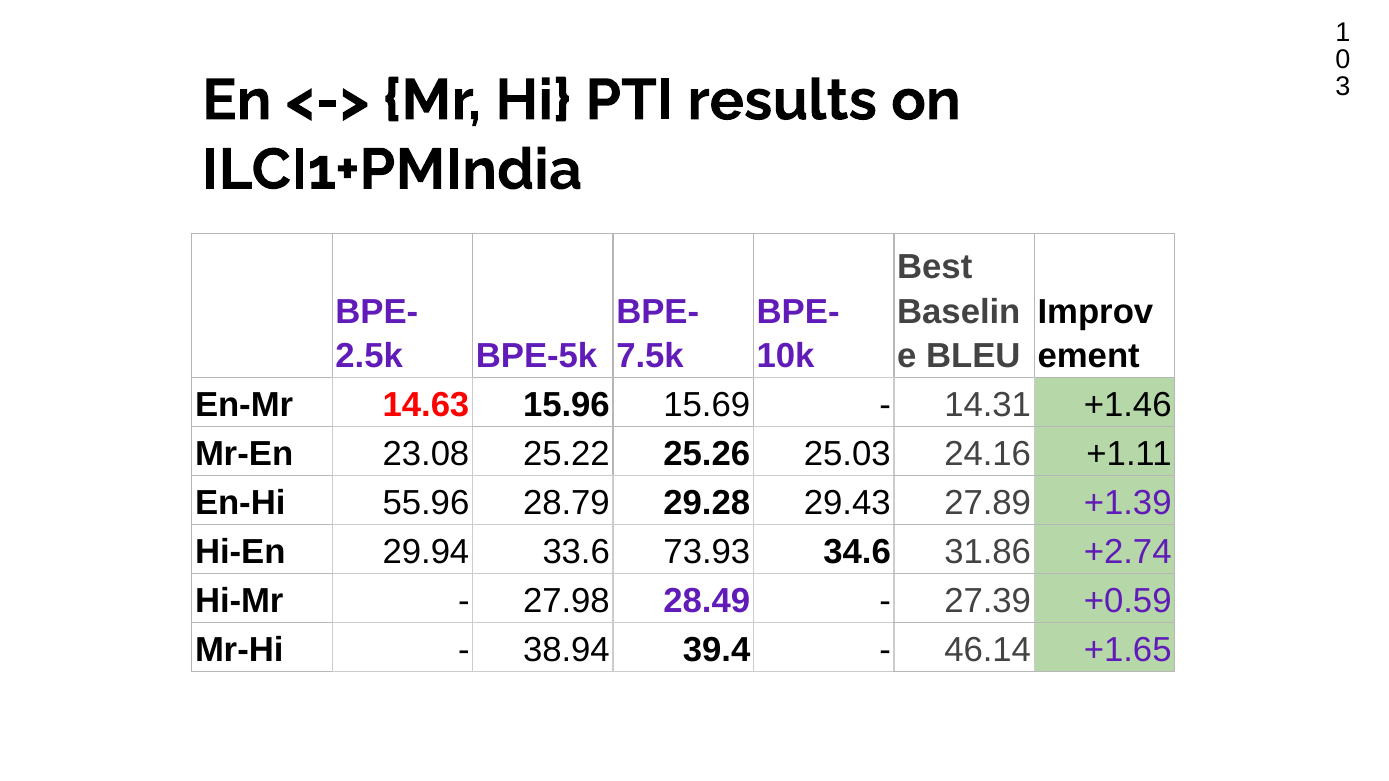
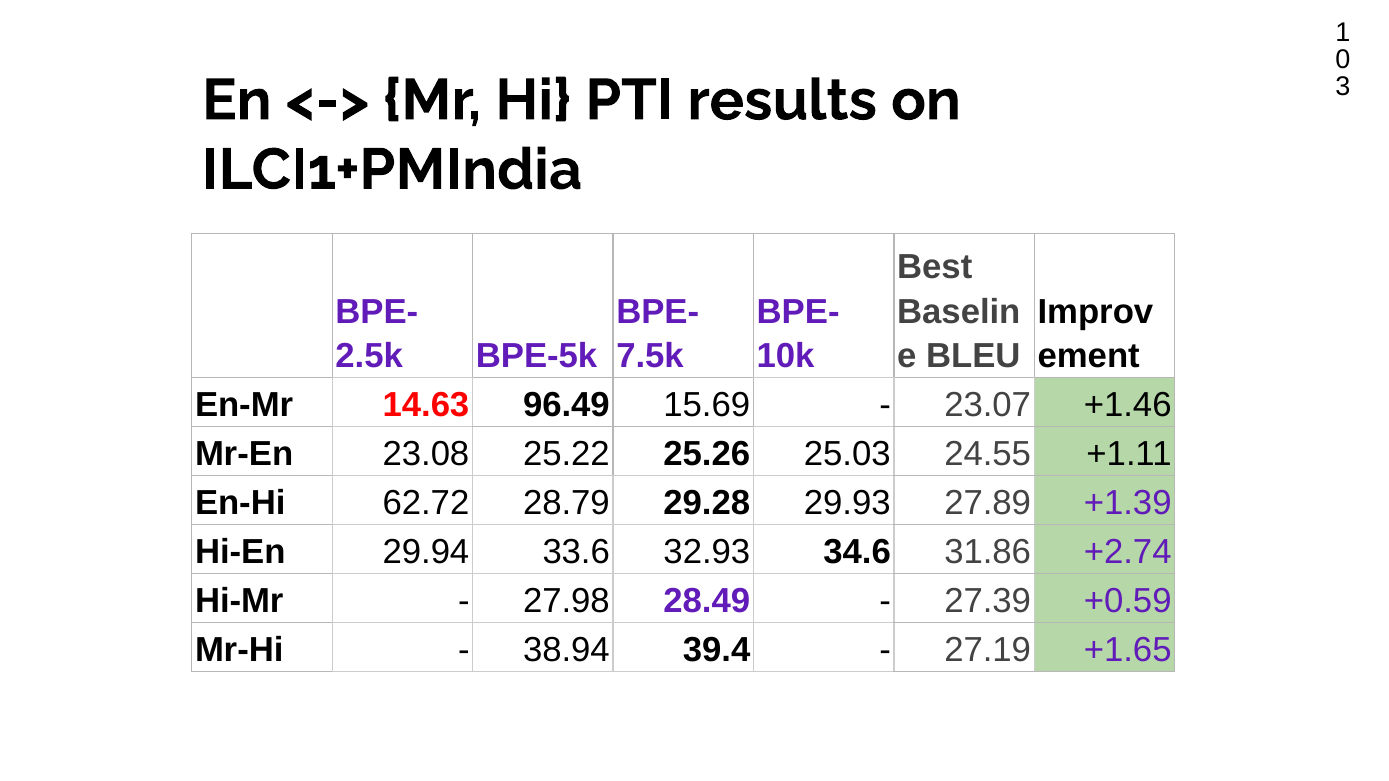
15.96: 15.96 -> 96.49
14.31: 14.31 -> 23.07
24.16: 24.16 -> 24.55
55.96: 55.96 -> 62.72
29.43: 29.43 -> 29.93
73.93: 73.93 -> 32.93
46.14: 46.14 -> 27.19
